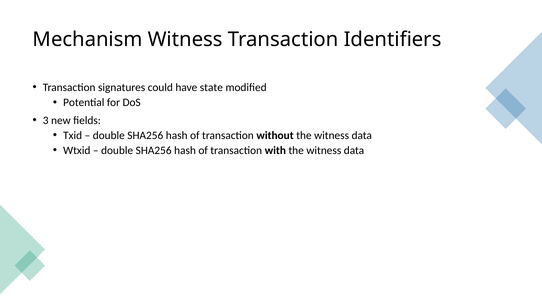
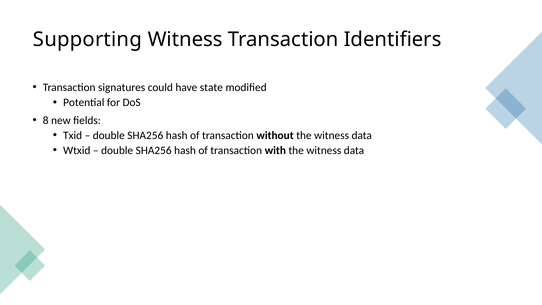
Mechanism: Mechanism -> Supporting
3: 3 -> 8
